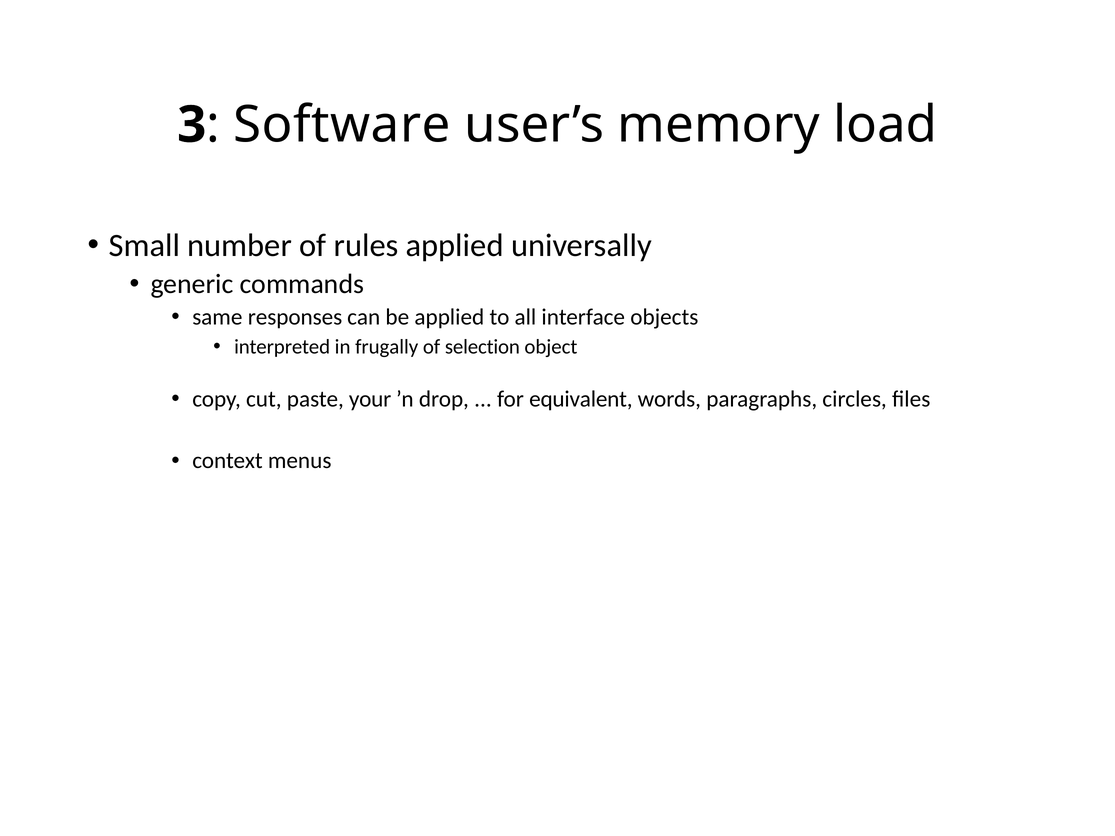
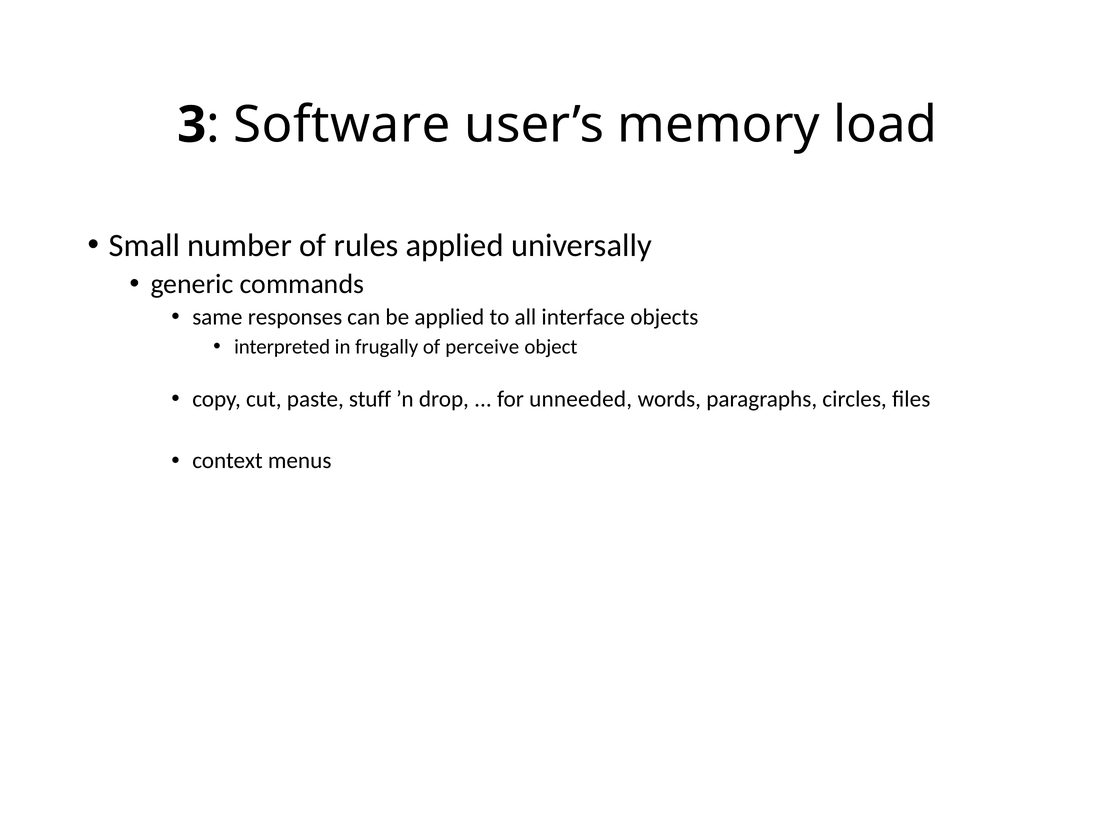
selection: selection -> perceive
your: your -> stuff
equivalent: equivalent -> unneeded
